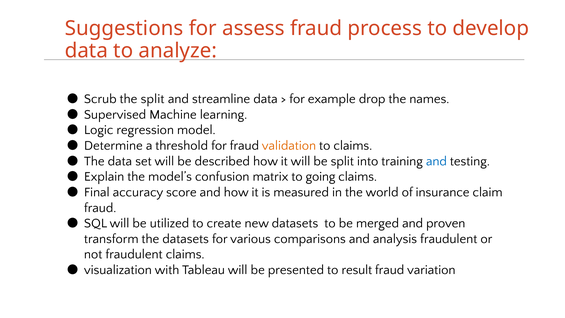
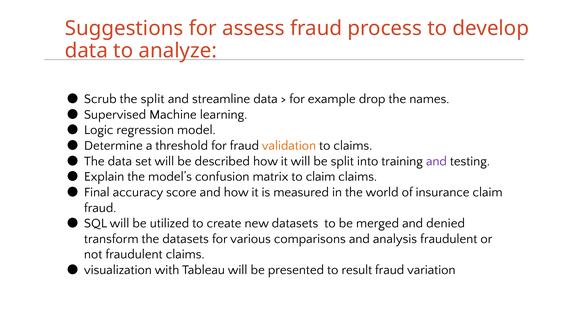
and at (436, 161) colour: blue -> purple
to going: going -> claim
proven: proven -> denied
